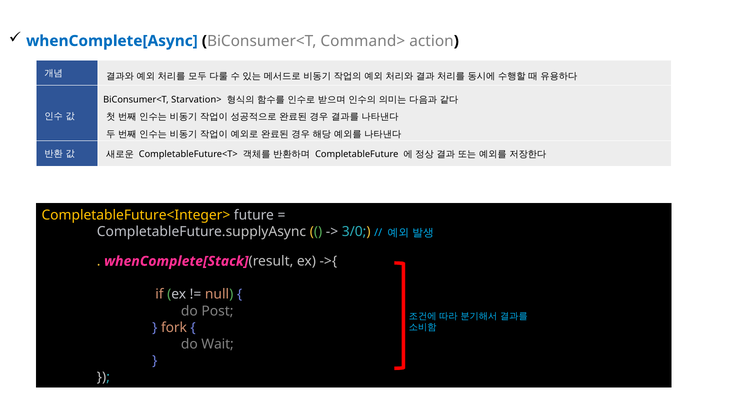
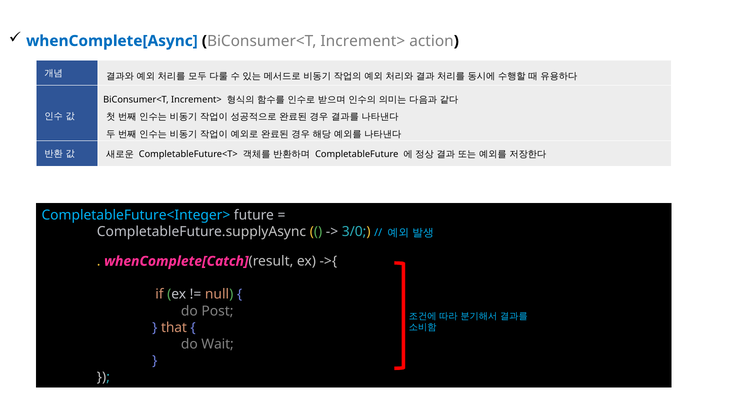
Command> at (363, 41): Command> -> Increment>
Starvation> at (196, 100): Starvation> -> Increment>
CompletableFuture<Integer> colour: yellow -> light blue
whenComplete[Stack: whenComplete[Stack -> whenComplete[Catch
fork: fork -> that
